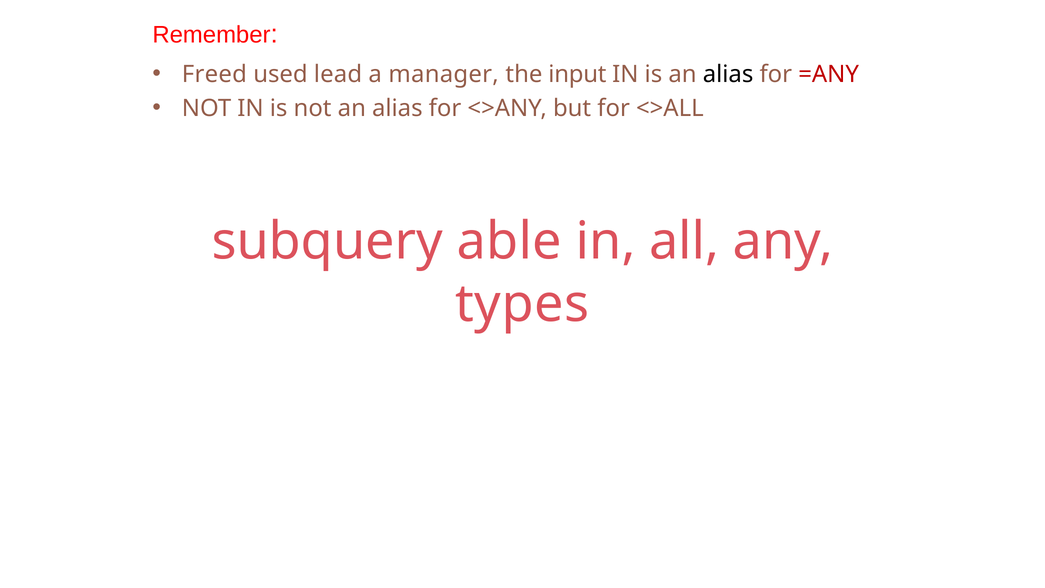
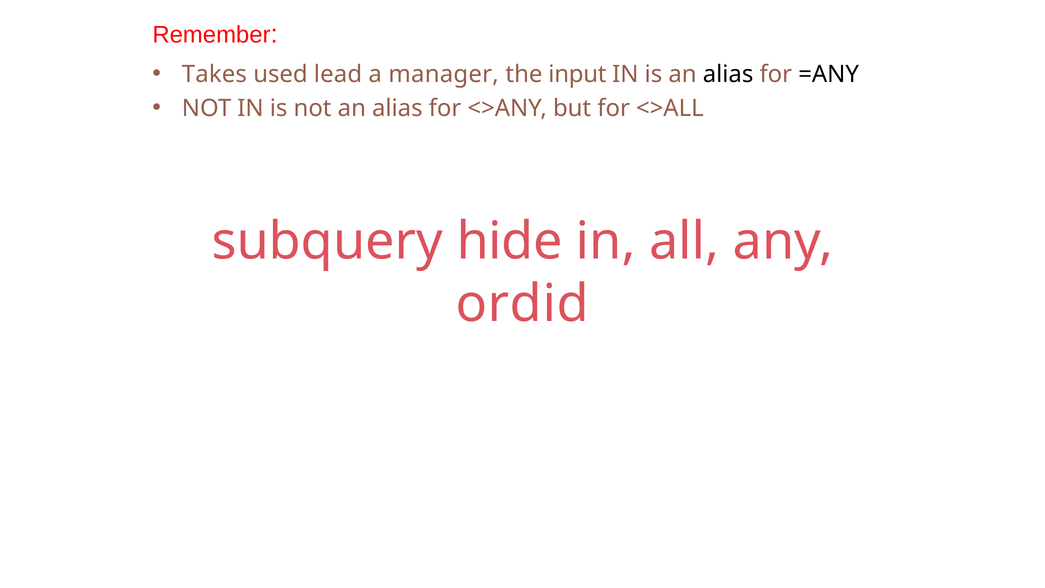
Freed: Freed -> Takes
=ANY colour: red -> black
able: able -> hide
types: types -> ordid
